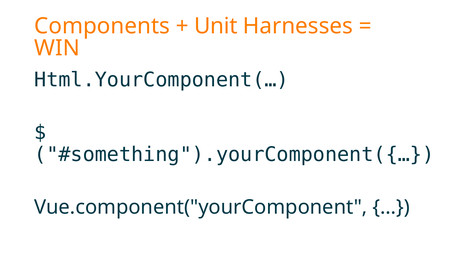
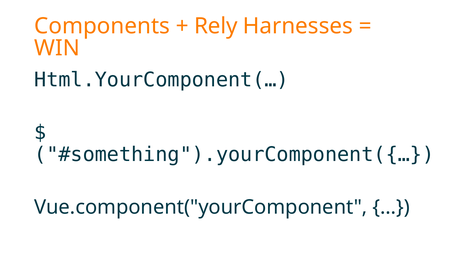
Unit: Unit -> Rely
